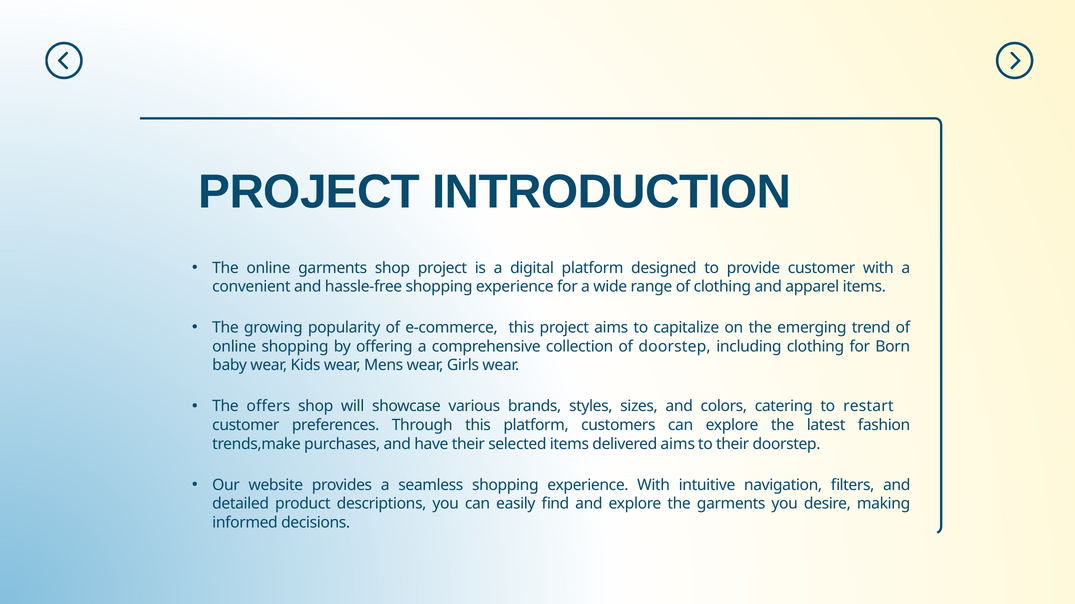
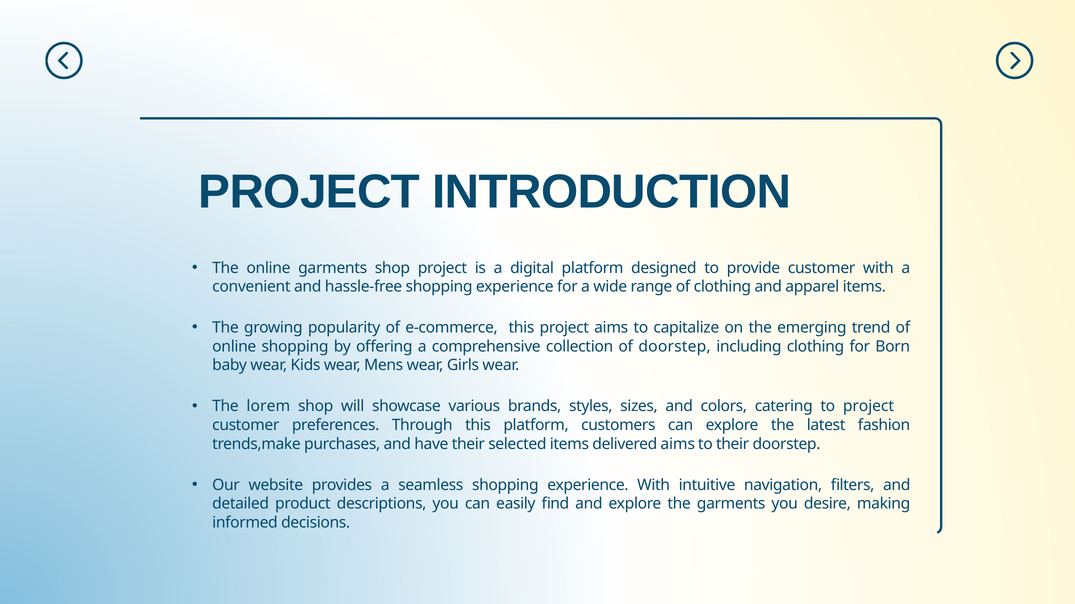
offers: offers -> lorem
to restart: restart -> project
